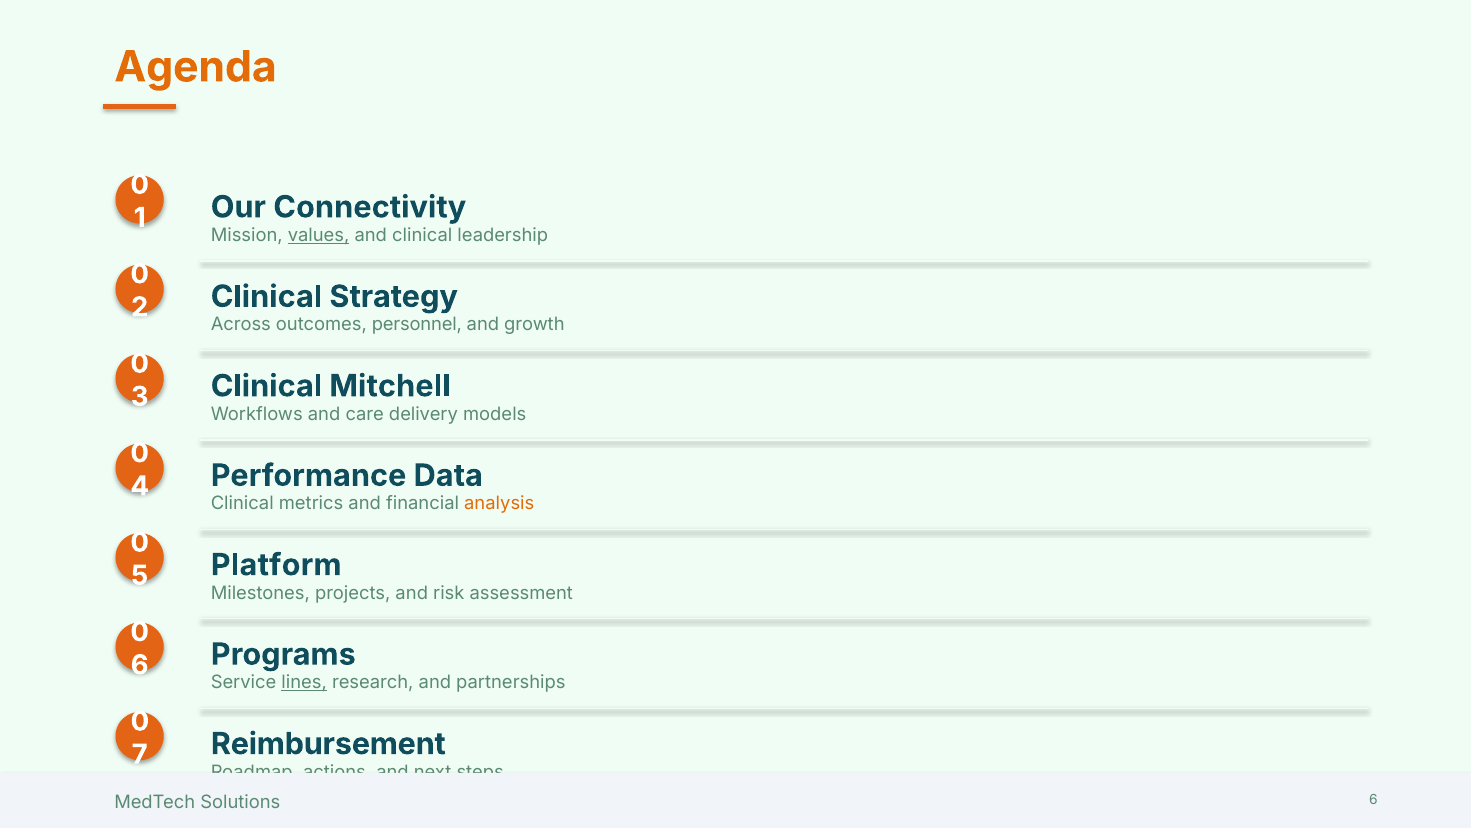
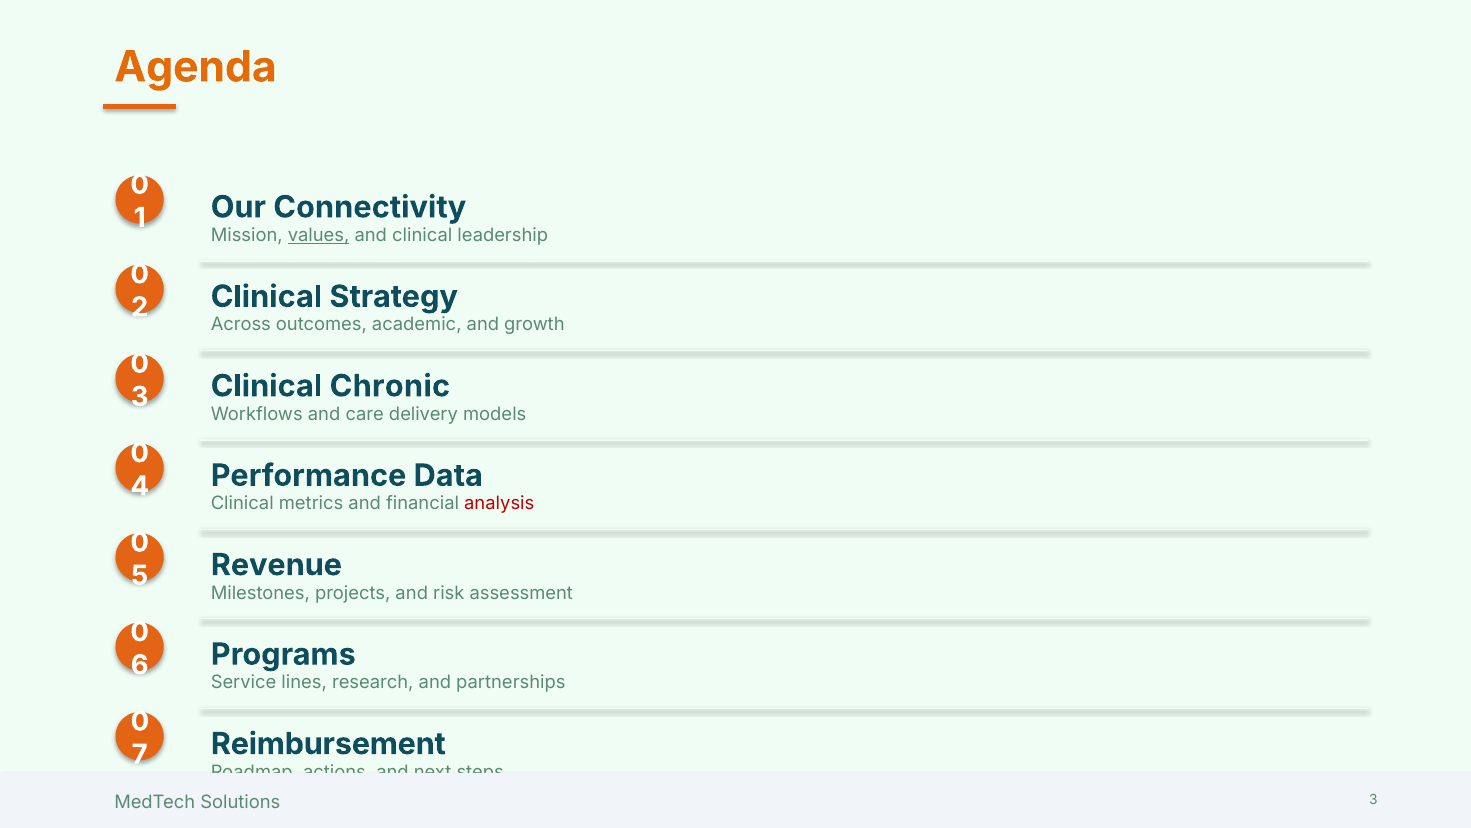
personnel: personnel -> academic
Mitchell: Mitchell -> Chronic
analysis colour: orange -> red
Platform: Platform -> Revenue
lines underline: present -> none
Solutions 6: 6 -> 3
